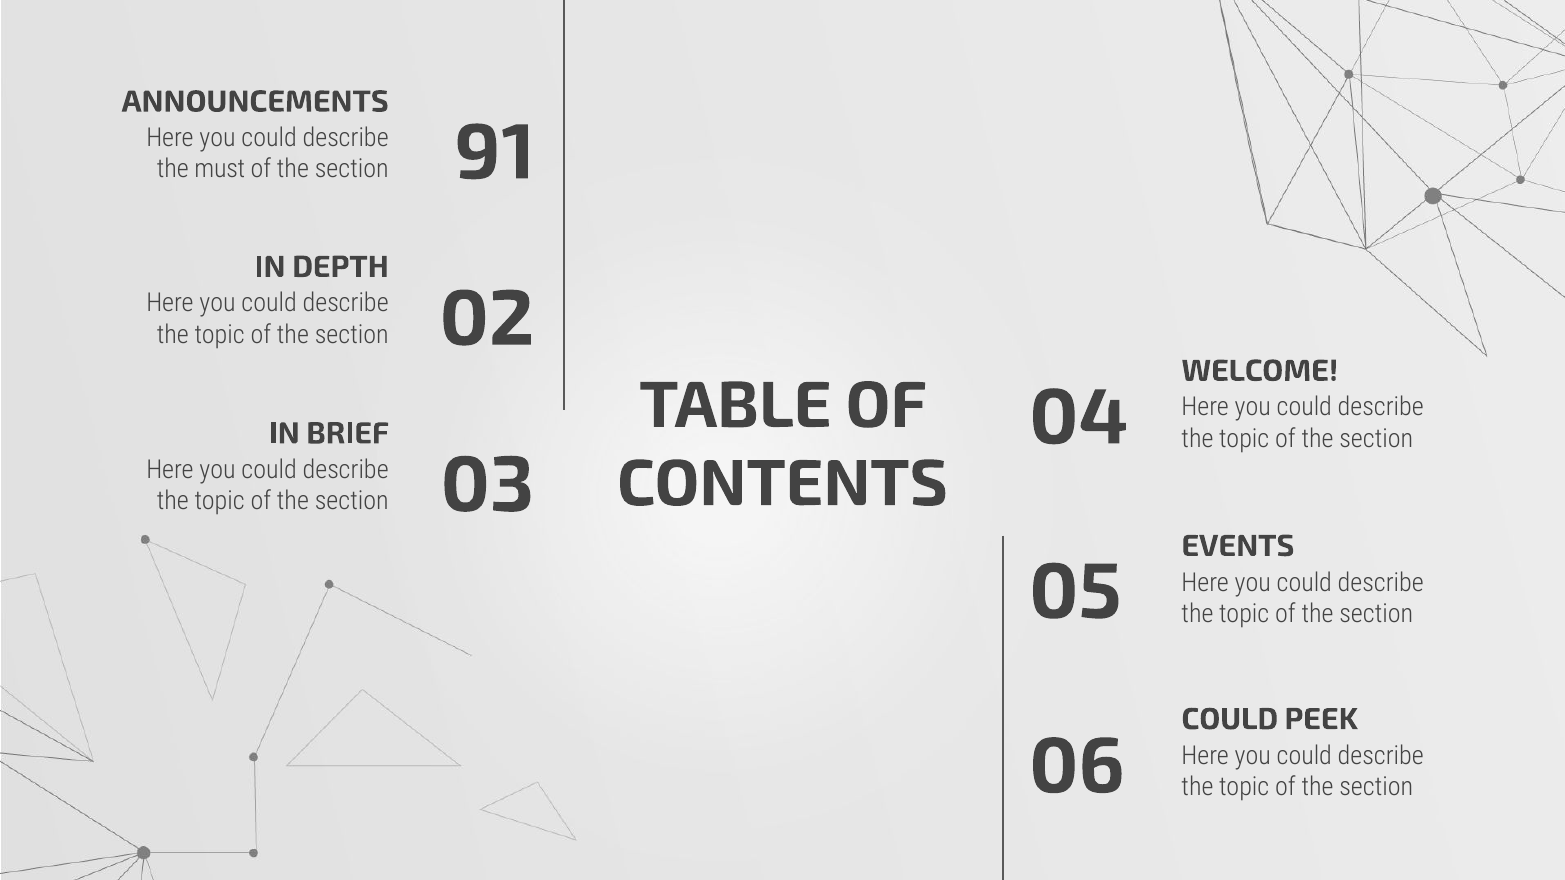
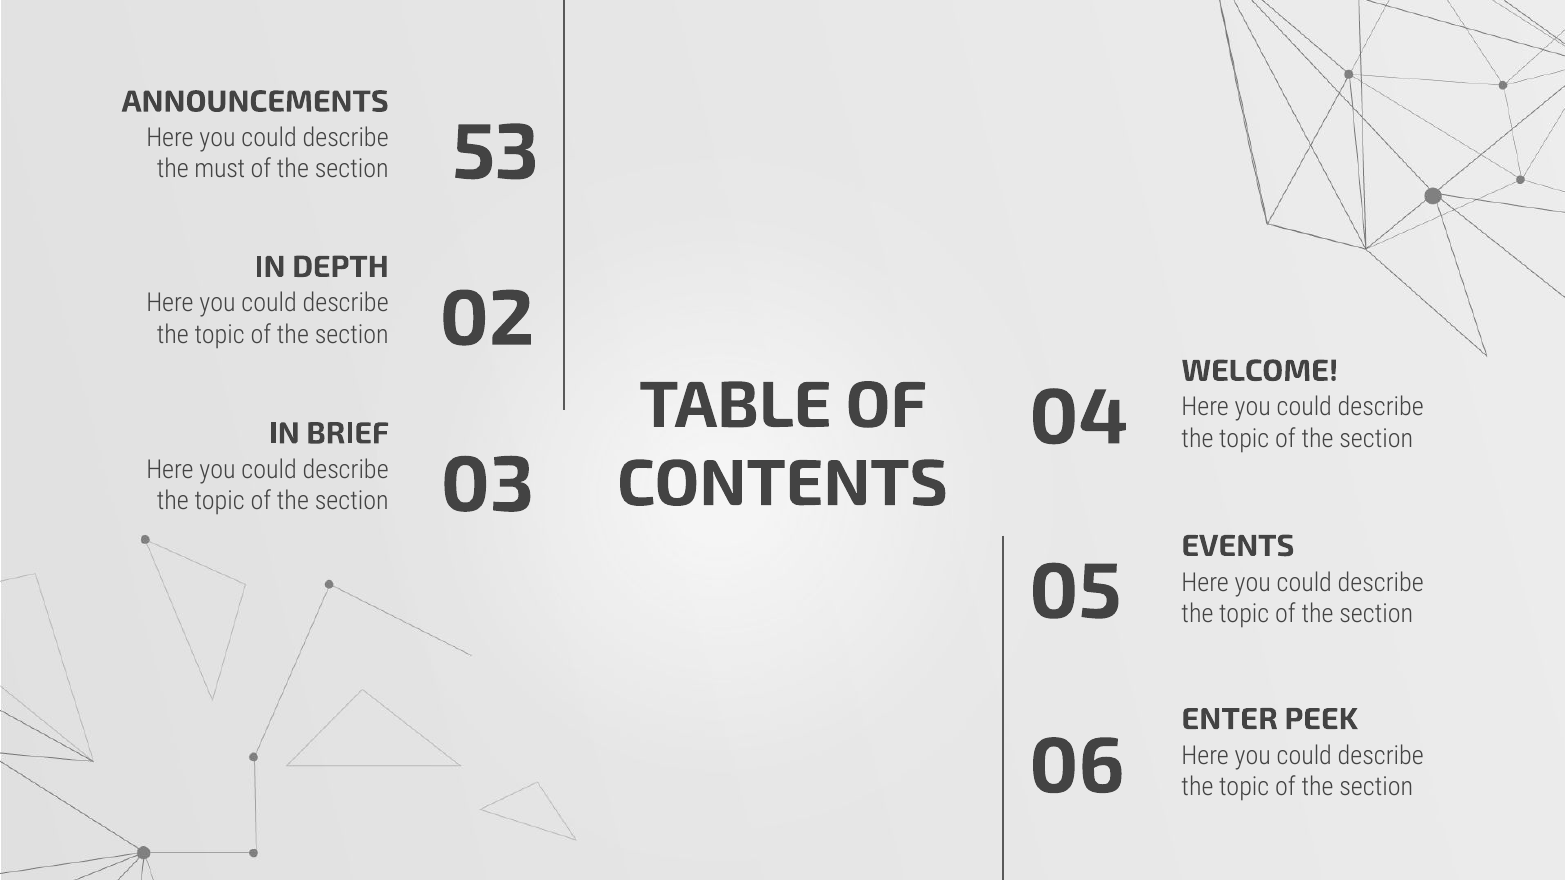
91: 91 -> 53
COULD at (1230, 719): COULD -> ENTER
